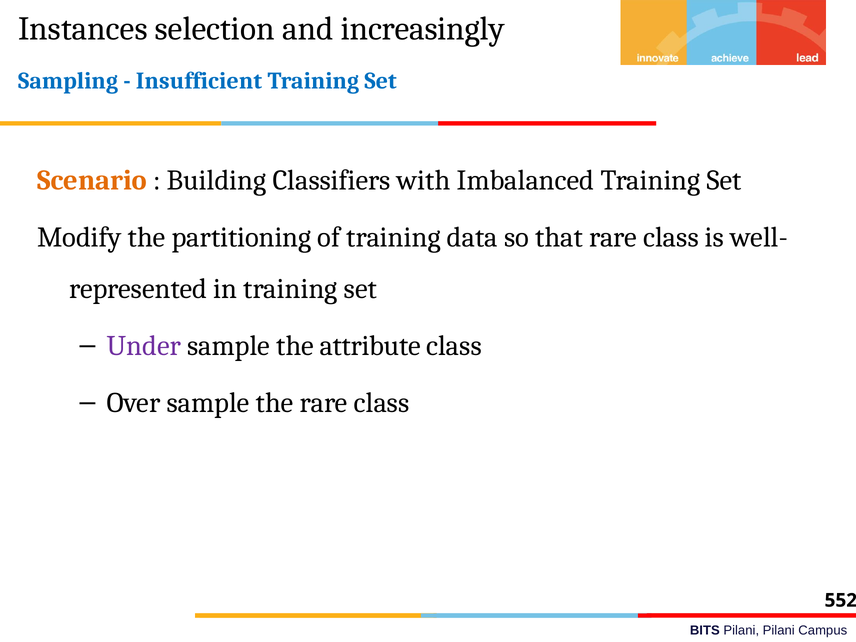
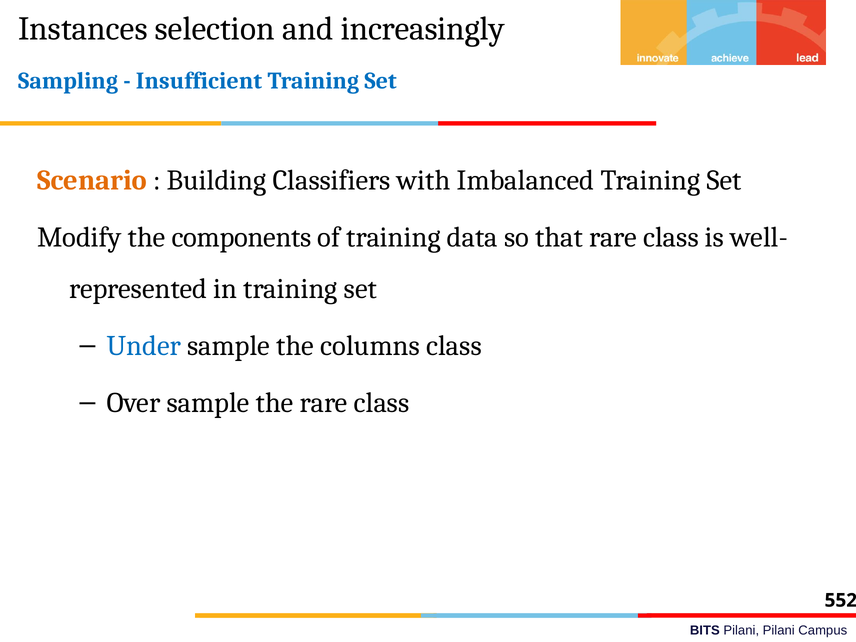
partitioning: partitioning -> components
Under colour: purple -> blue
attribute: attribute -> columns
